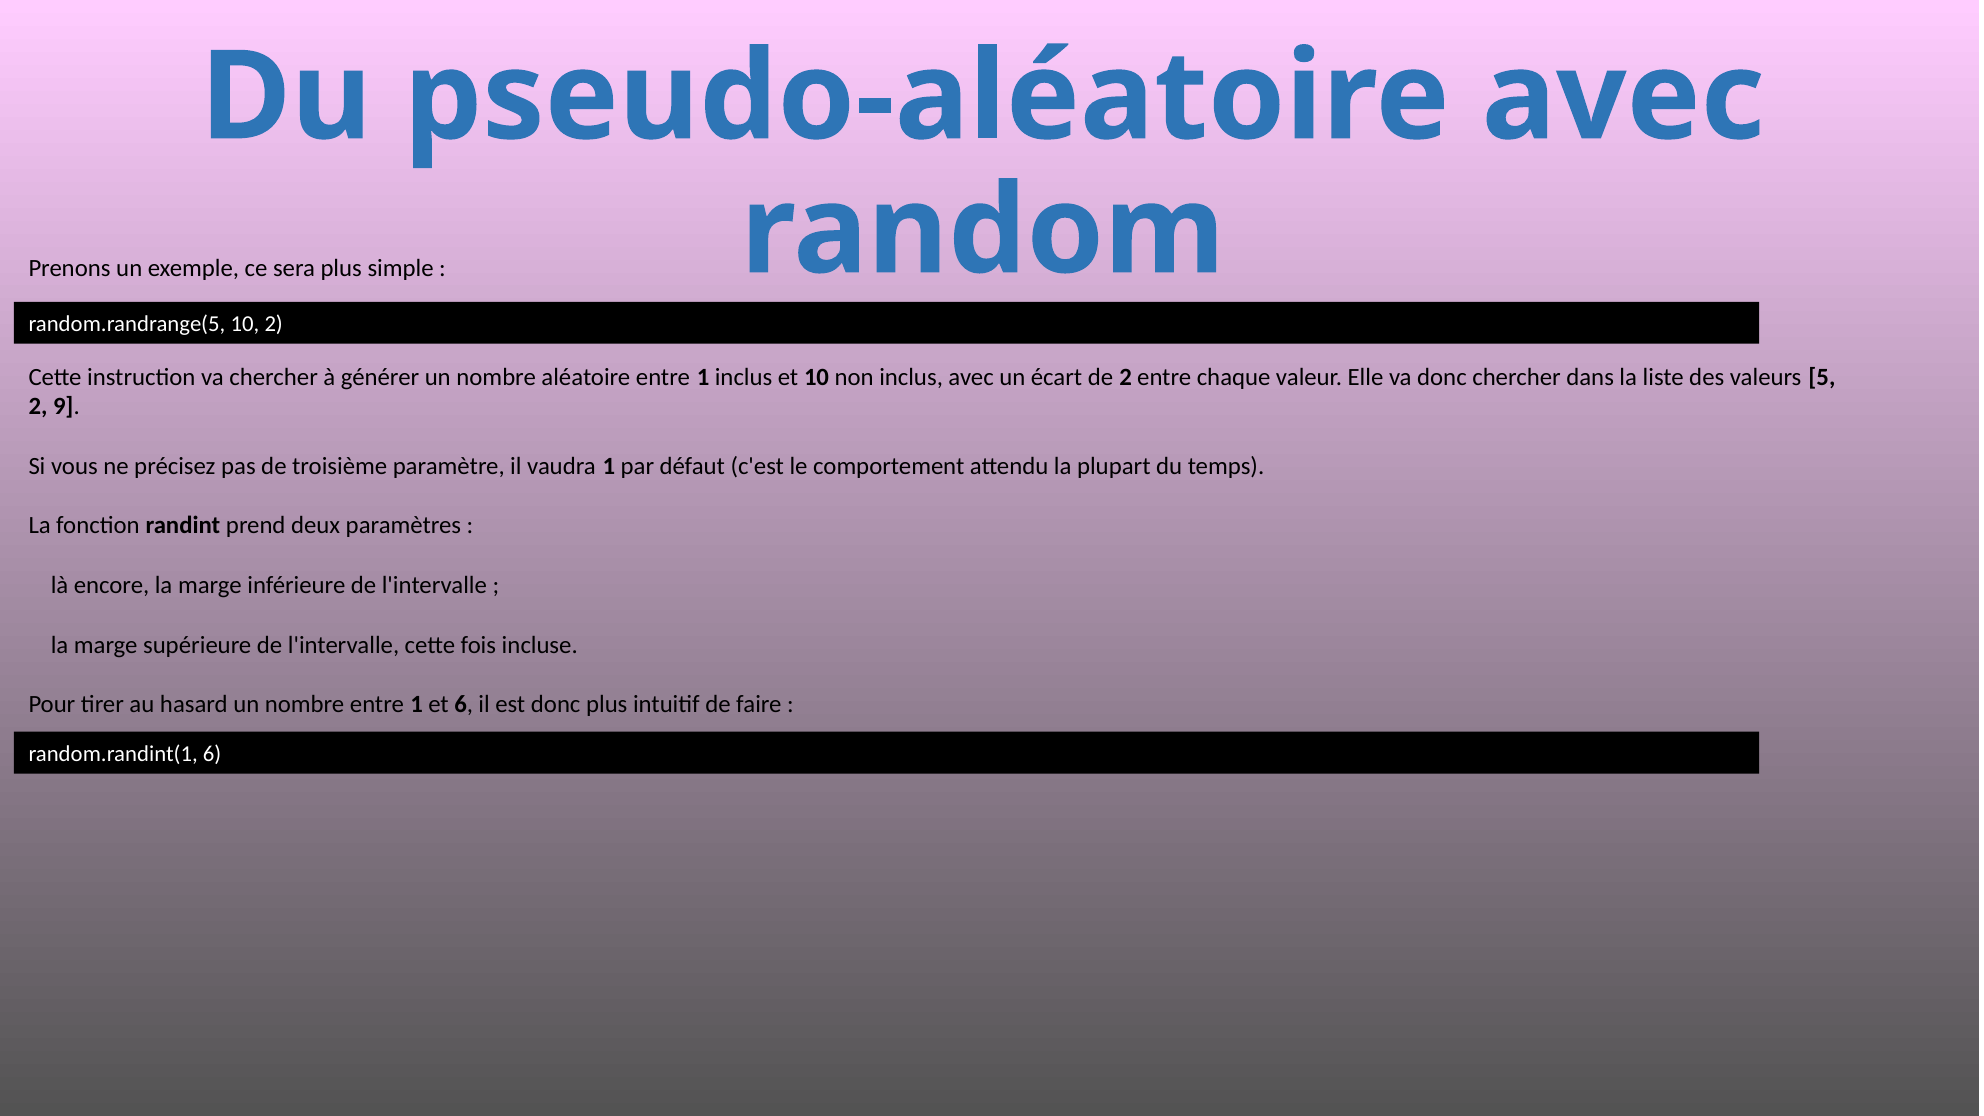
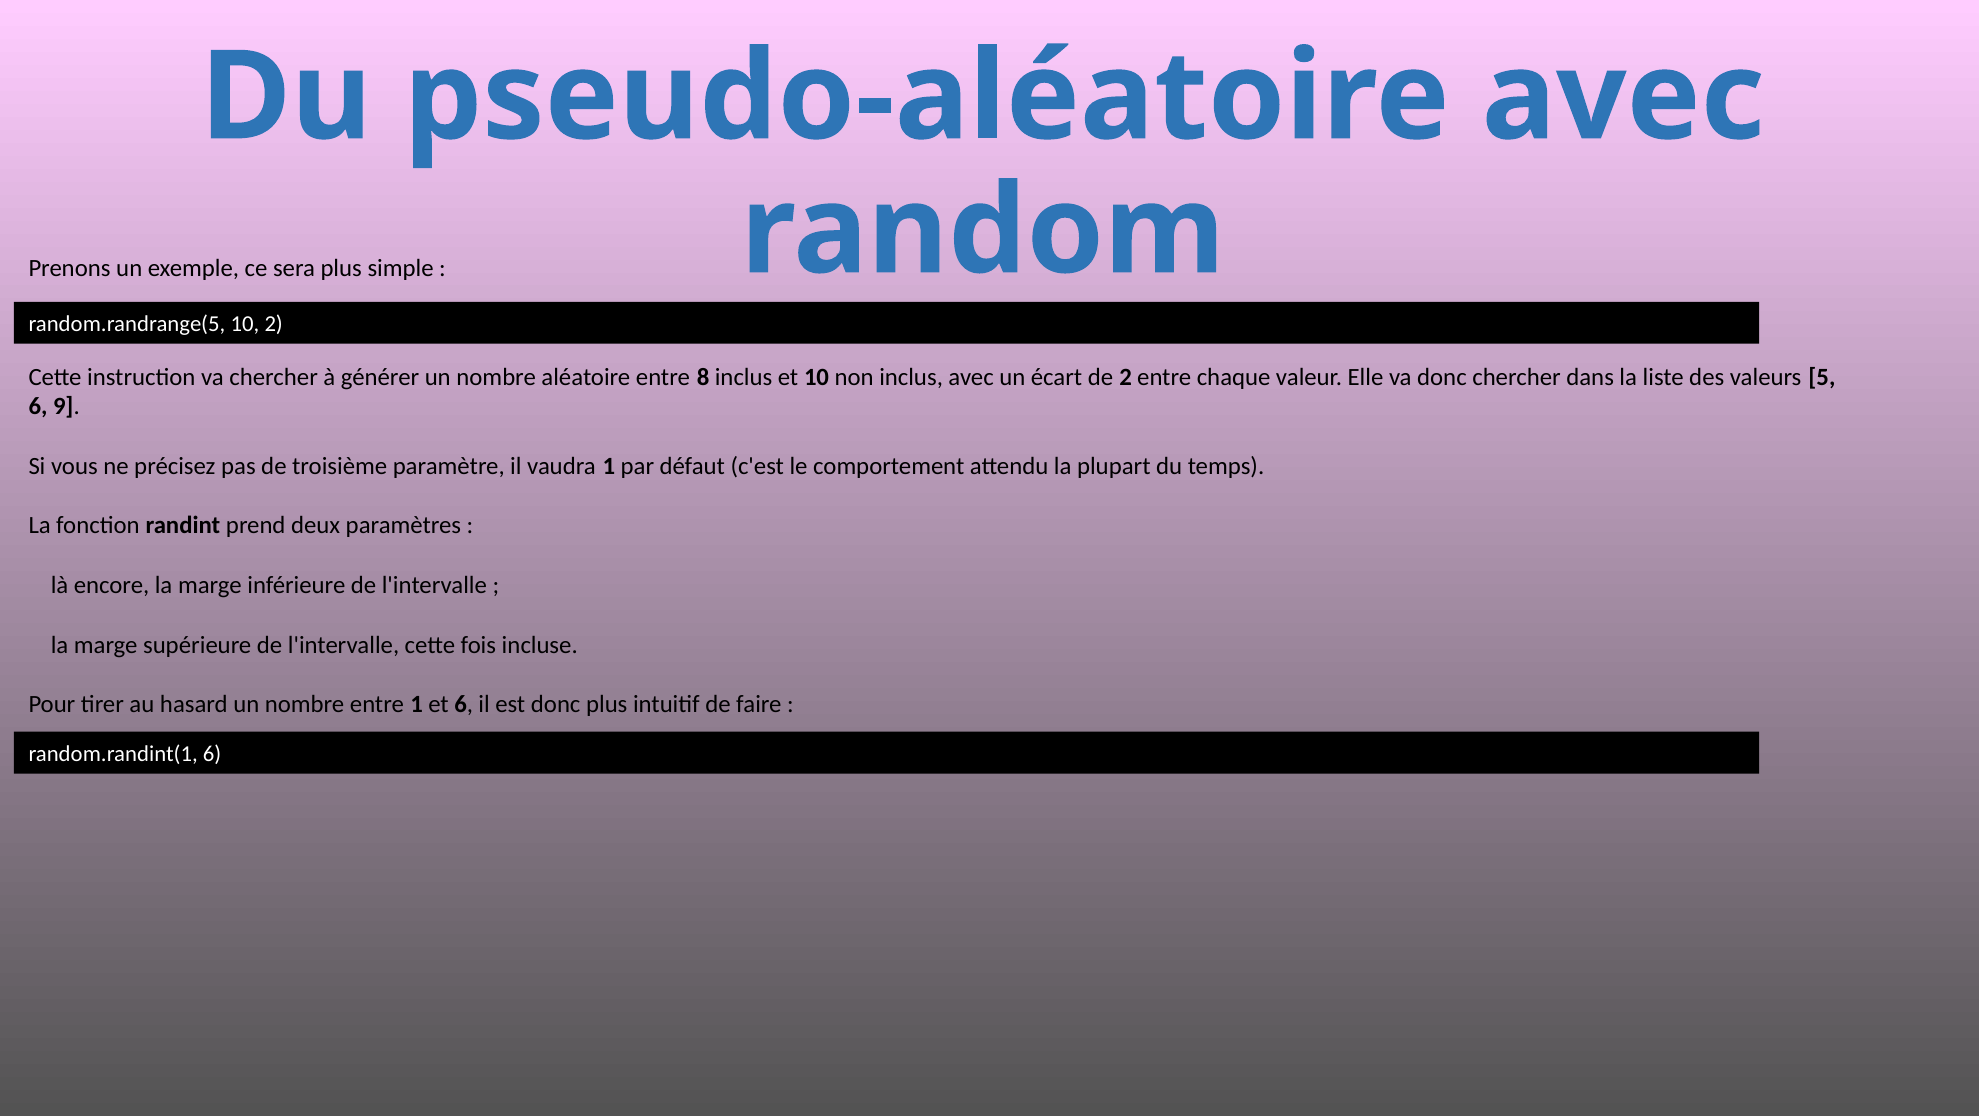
aléatoire entre 1: 1 -> 8
2 at (38, 407): 2 -> 6
